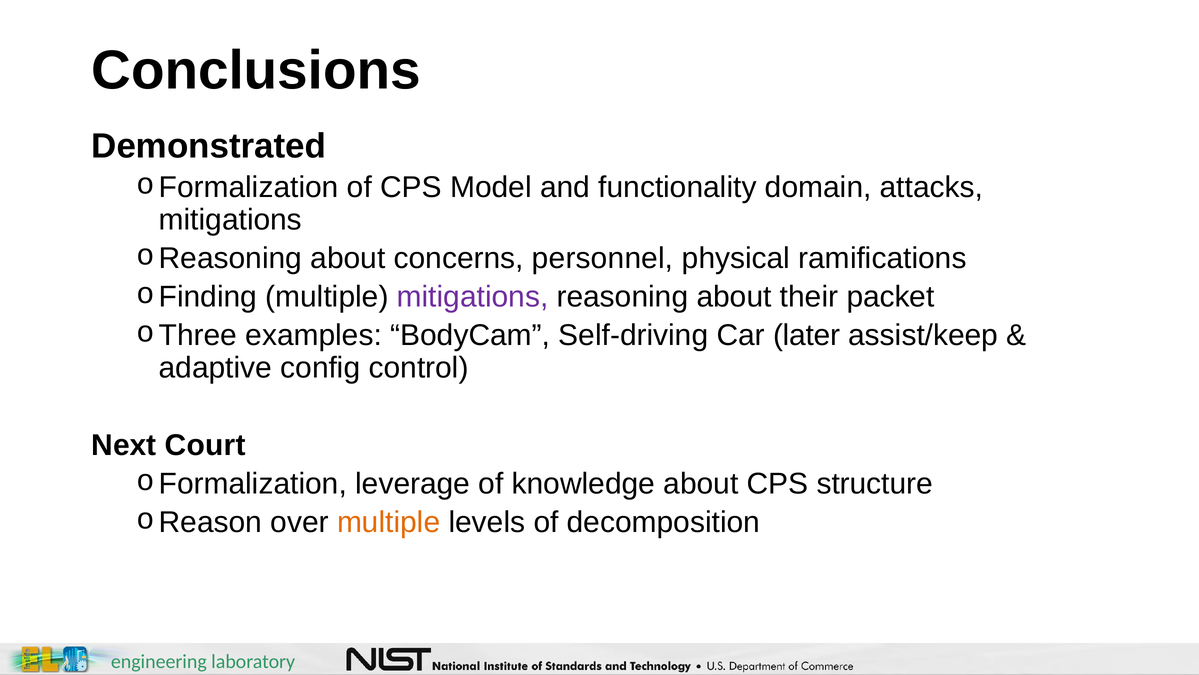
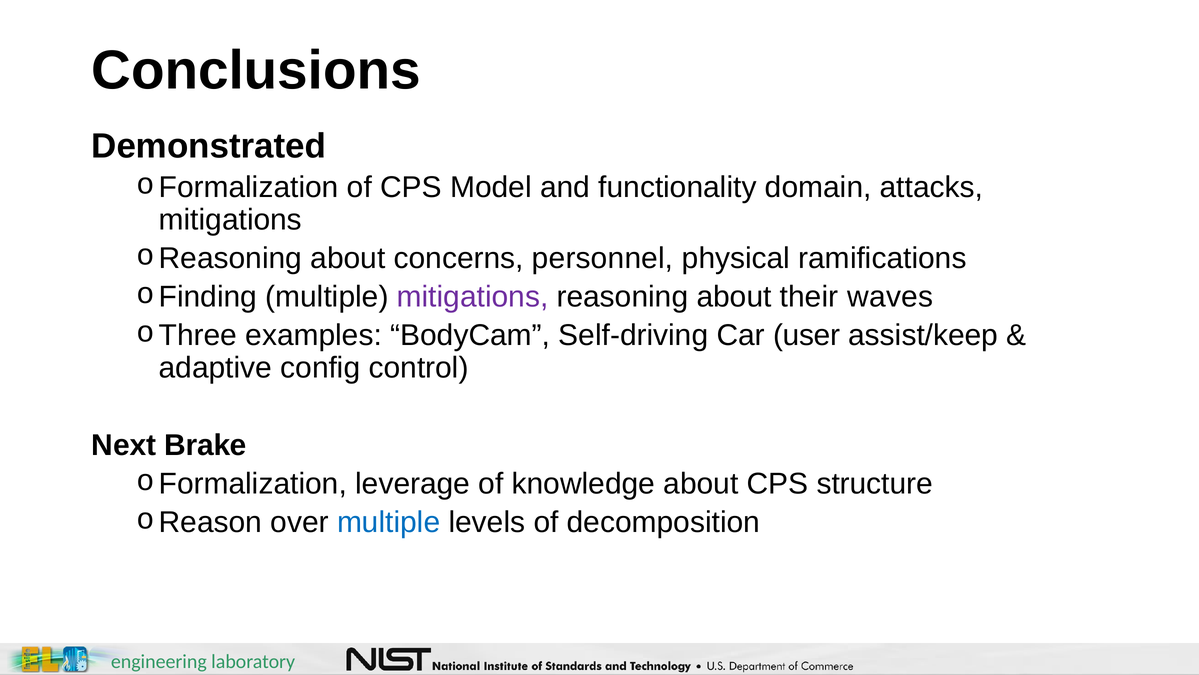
packet: packet -> waves
later: later -> user
Court: Court -> Brake
multiple at (389, 522) colour: orange -> blue
